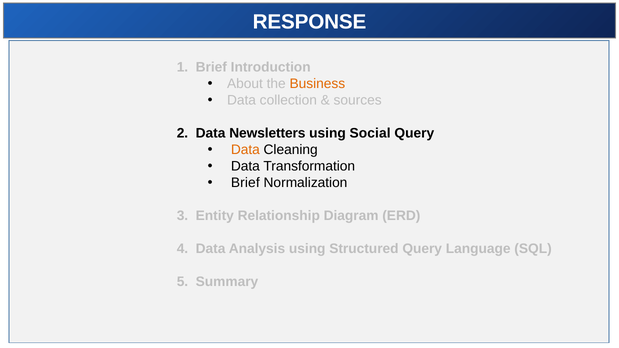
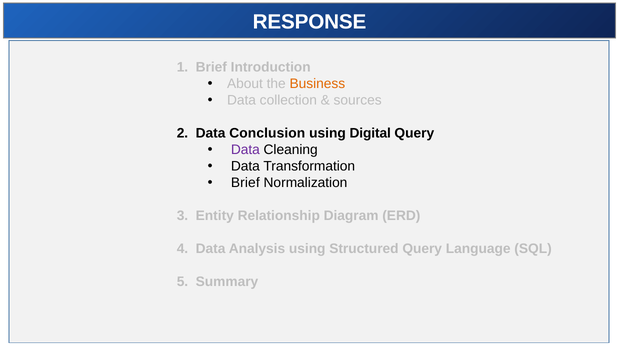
Newsletters: Newsletters -> Conclusion
Social: Social -> Digital
Data at (245, 150) colour: orange -> purple
